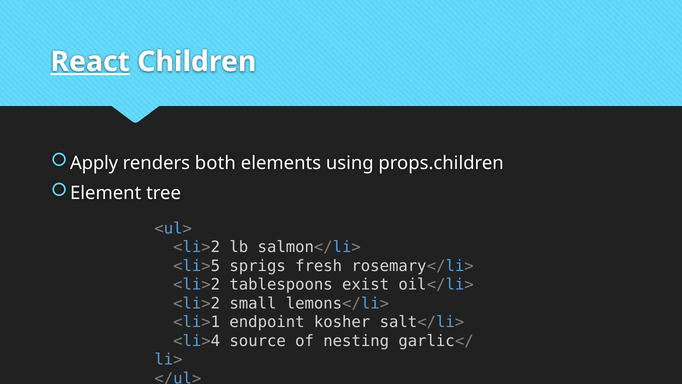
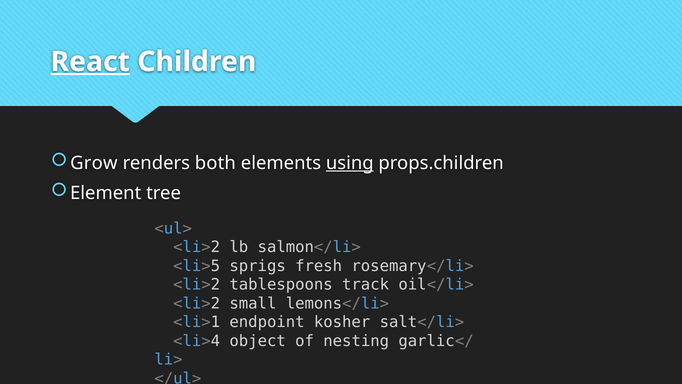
Apply: Apply -> Grow
using underline: none -> present
exist: exist -> track
source: source -> object
